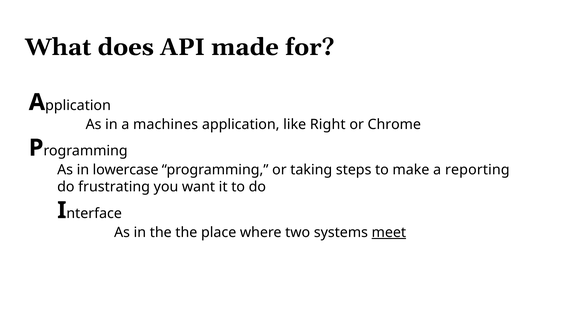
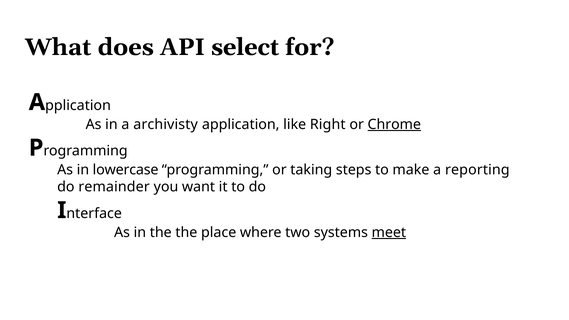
made: made -> select
machines: machines -> archivisty
Chrome underline: none -> present
frustrating: frustrating -> remainder
